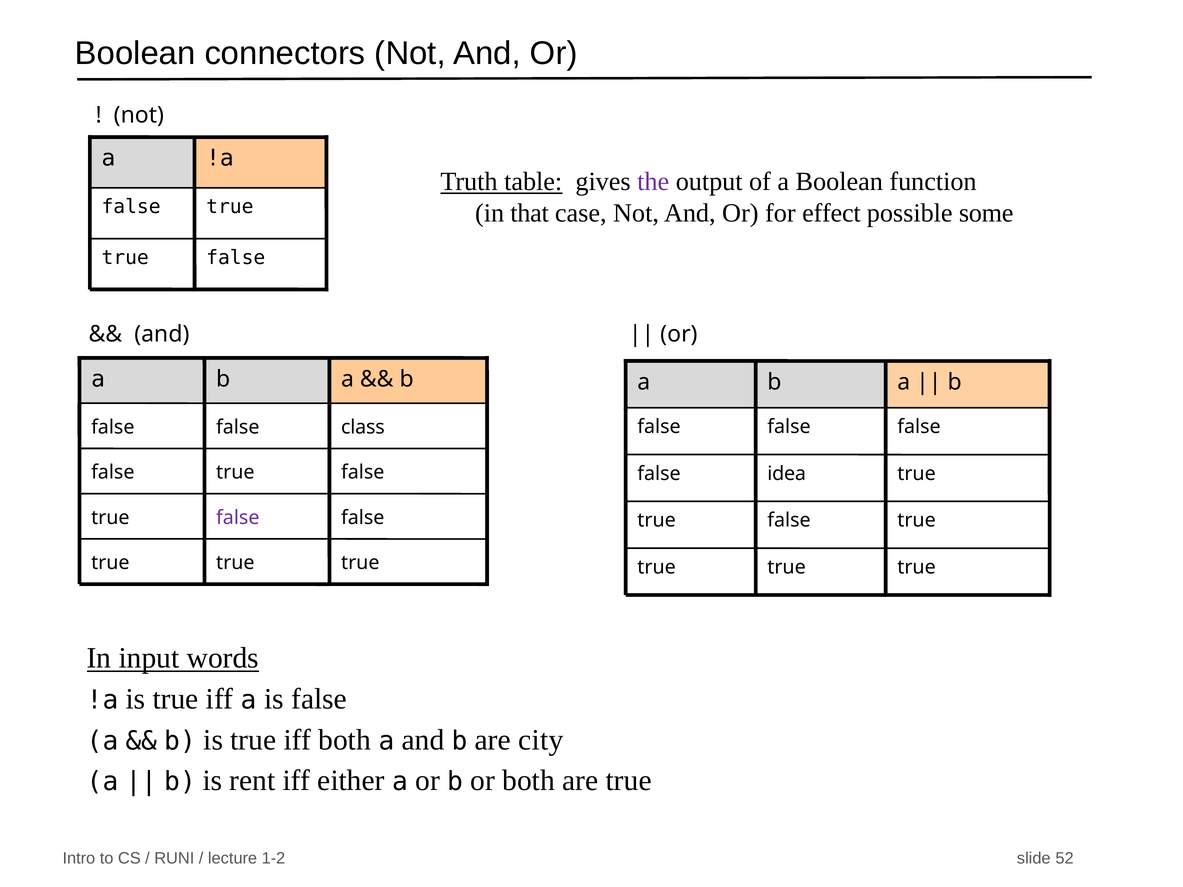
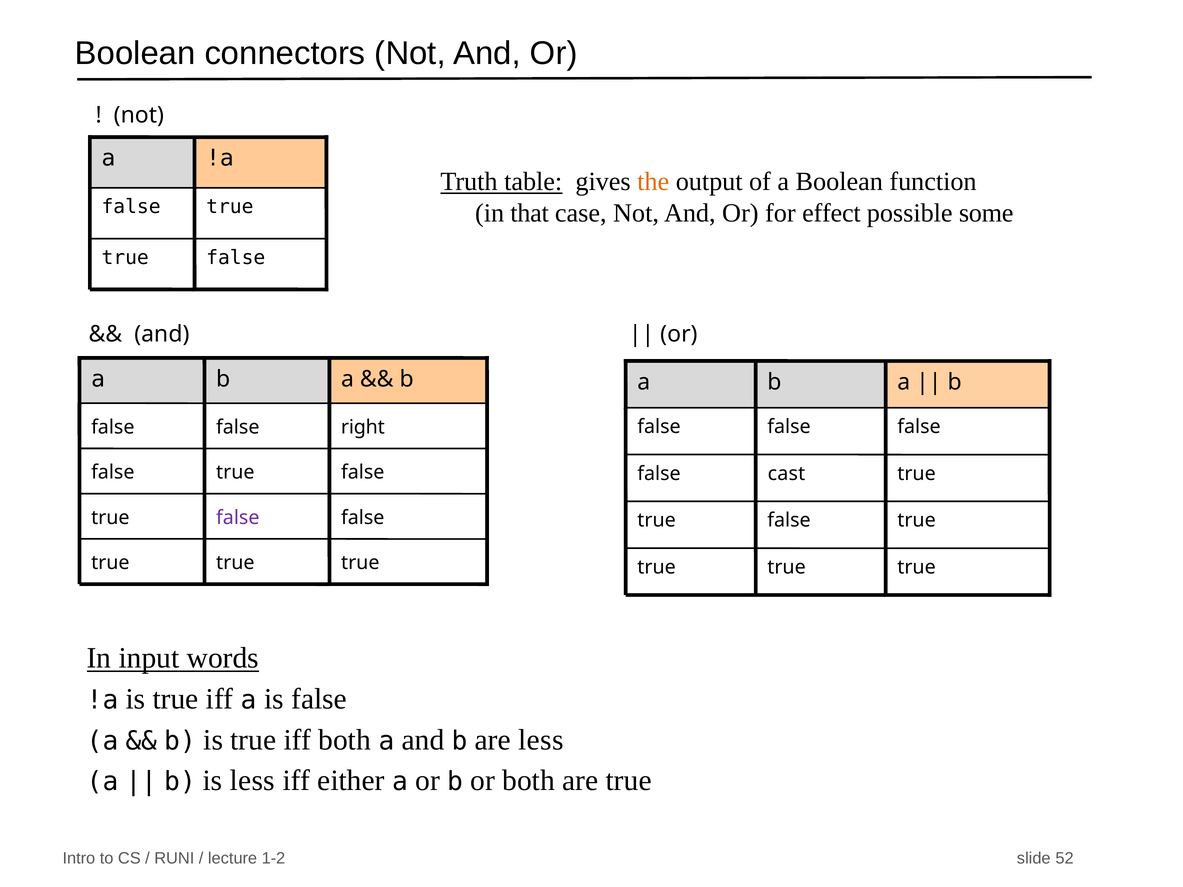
the colour: purple -> orange
class: class -> right
idea: idea -> cast
are city: city -> less
is rent: rent -> less
